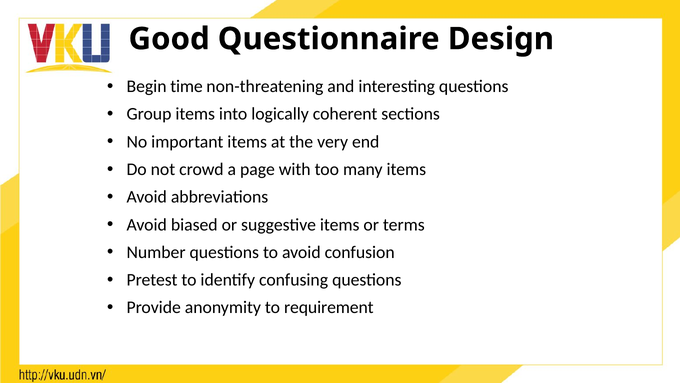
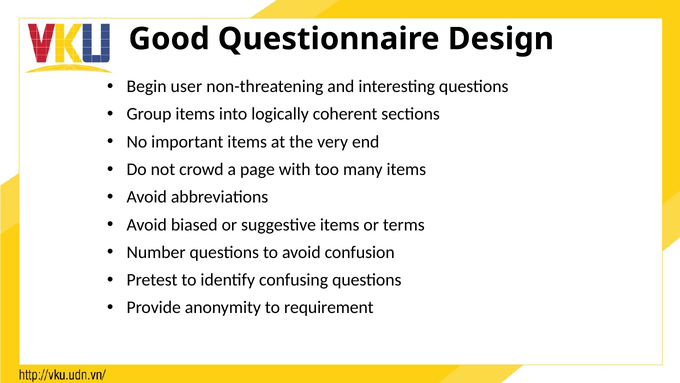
time: time -> user
